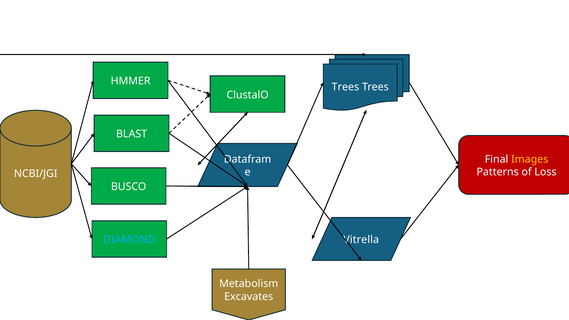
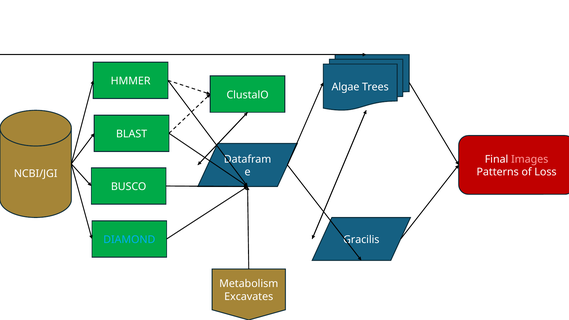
Trees at (345, 87): Trees -> Algae
Images colour: yellow -> pink
Vitrella: Vitrella -> Gracilis
